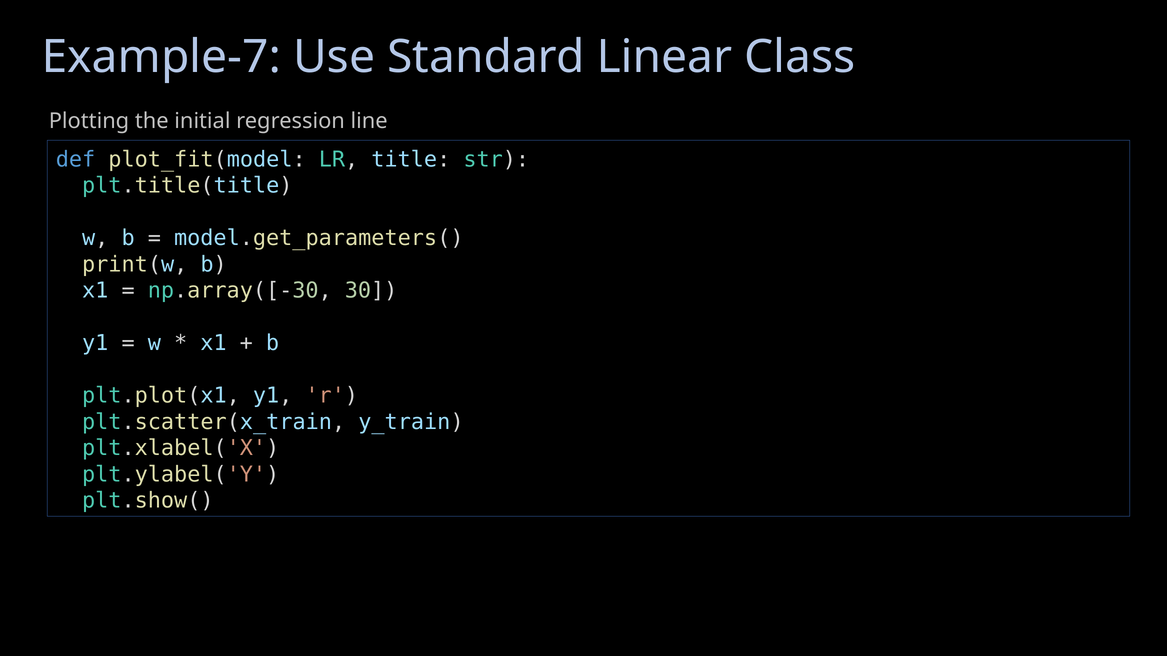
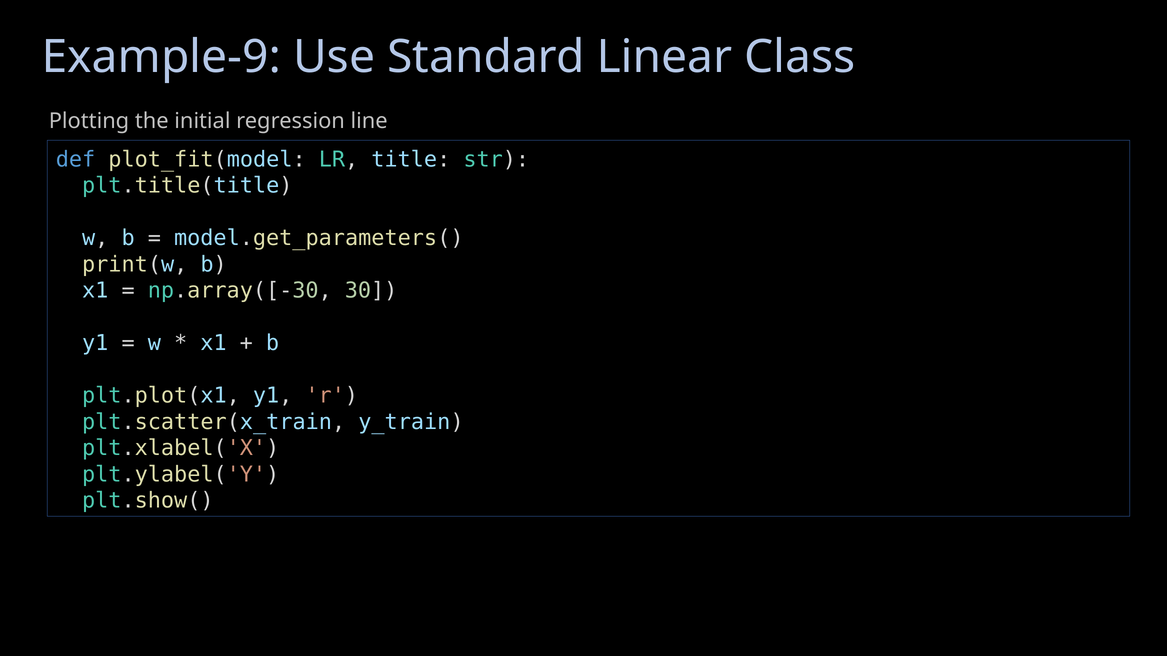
Example-7: Example-7 -> Example-9
